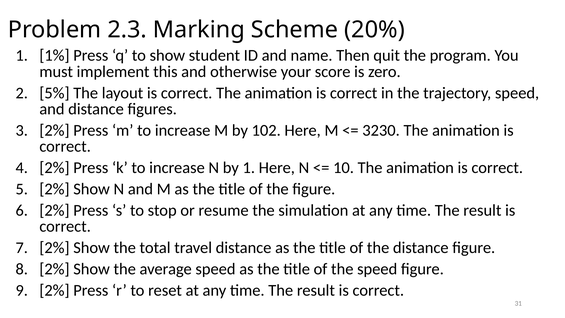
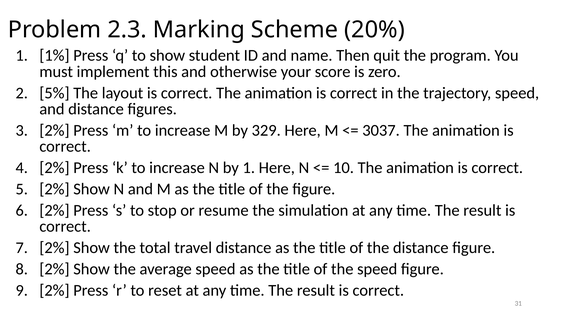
102: 102 -> 329
3230: 3230 -> 3037
